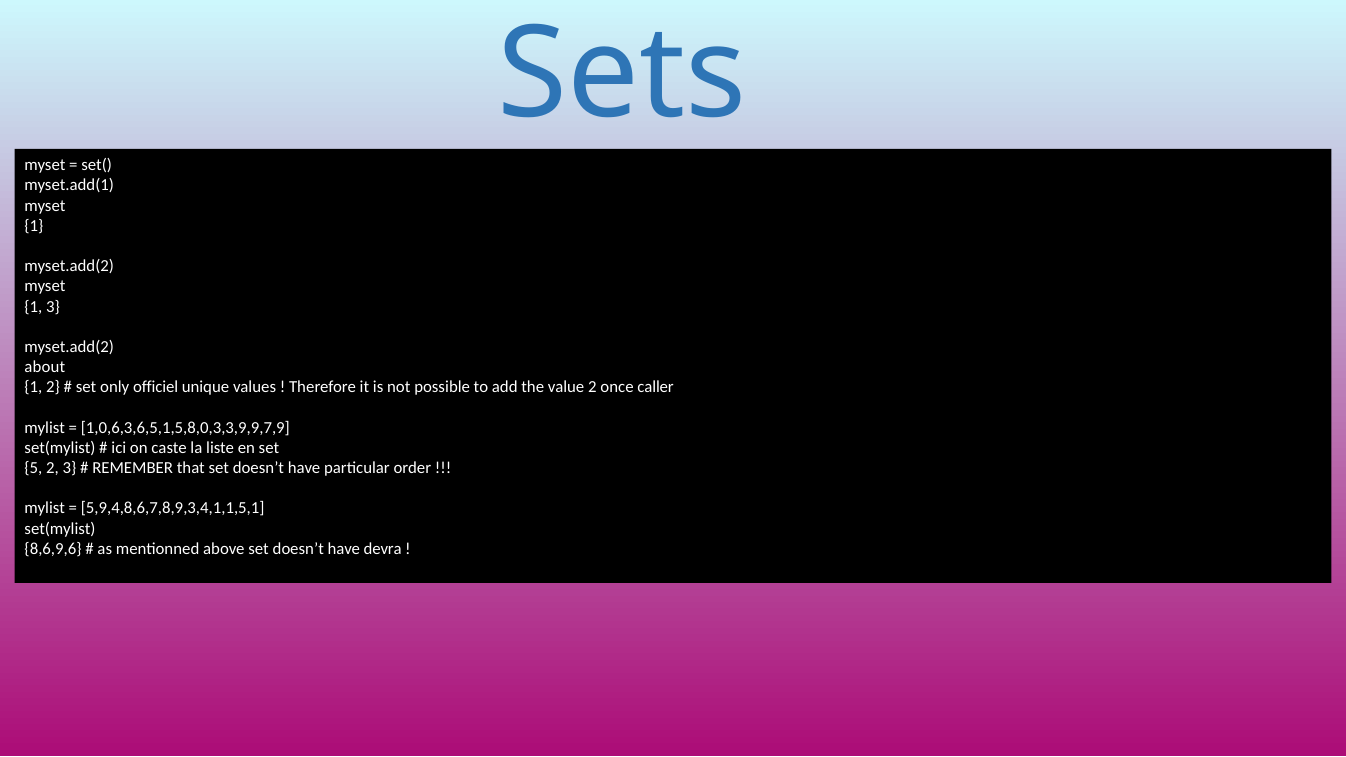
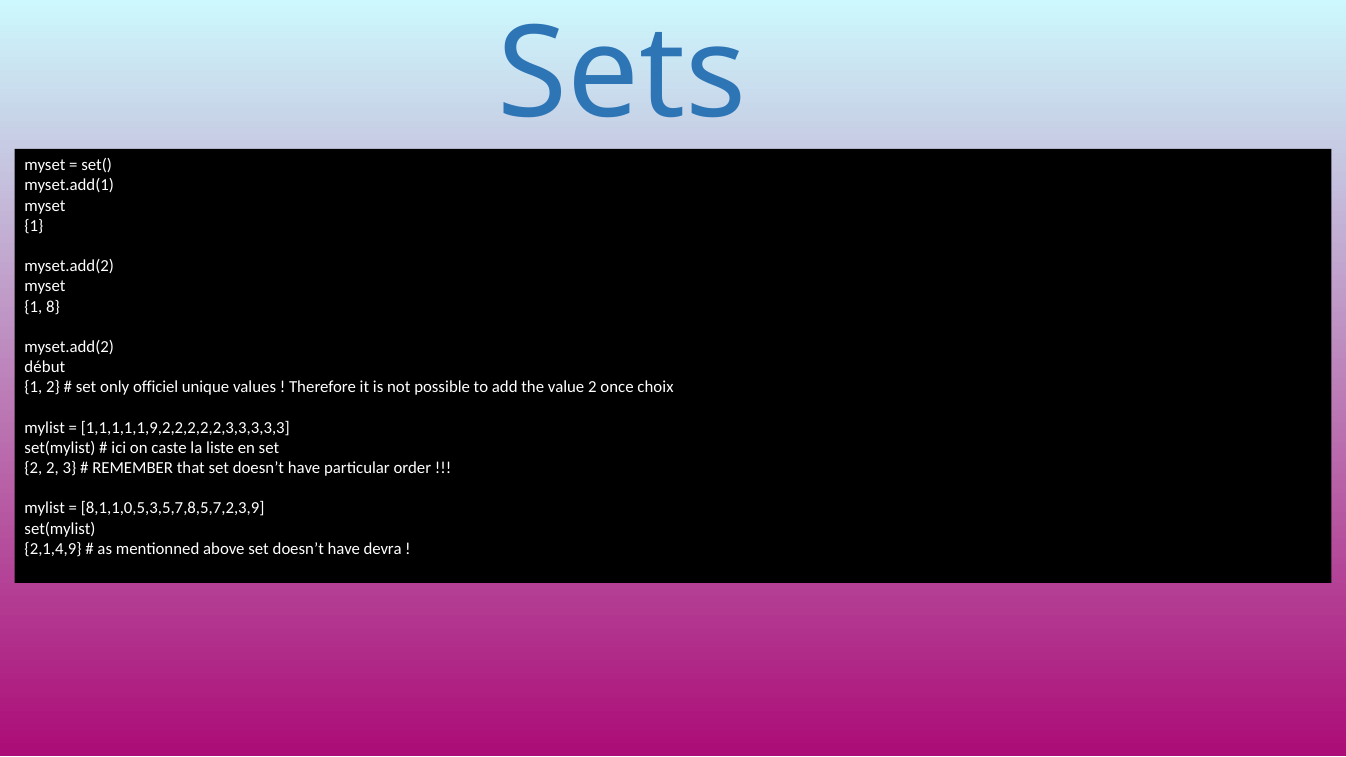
1 3: 3 -> 8
about: about -> début
caller: caller -> choix
1,0,6,3,6,5,1,5,8,0,3,3,9,9,7,9: 1,0,6,3,6,5,1,5,8,0,3,3,9,9,7,9 -> 1,1,1,1,1,9,2,2,2,2,2,3,3,3,3,3
5 at (33, 468): 5 -> 2
5,9,4,8,6,7,8,9,3,4,1,1,5,1: 5,9,4,8,6,7,8,9,3,4,1,1,5,1 -> 8,1,1,0,5,3,5,7,8,5,7,2,3,9
8,6,9,6: 8,6,9,6 -> 2,1,4,9
